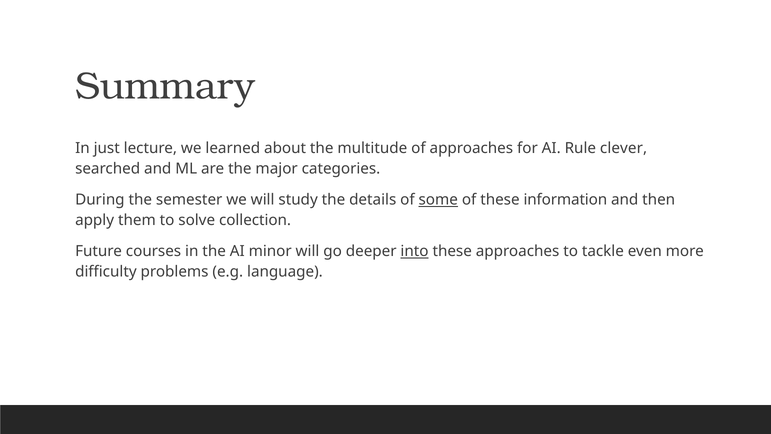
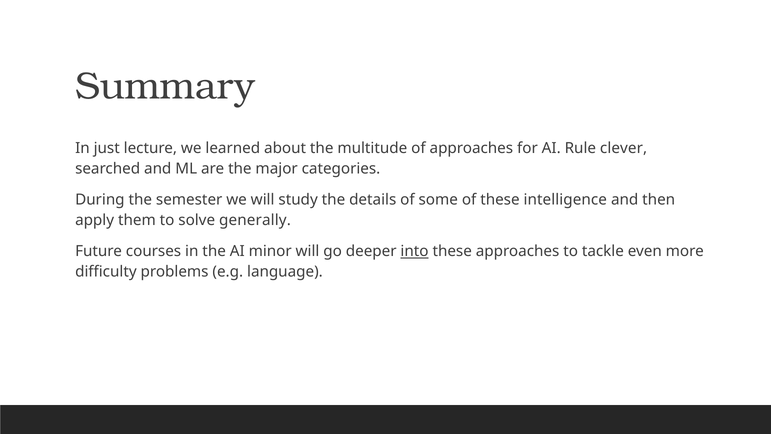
some underline: present -> none
information: information -> intelligence
collection: collection -> generally
